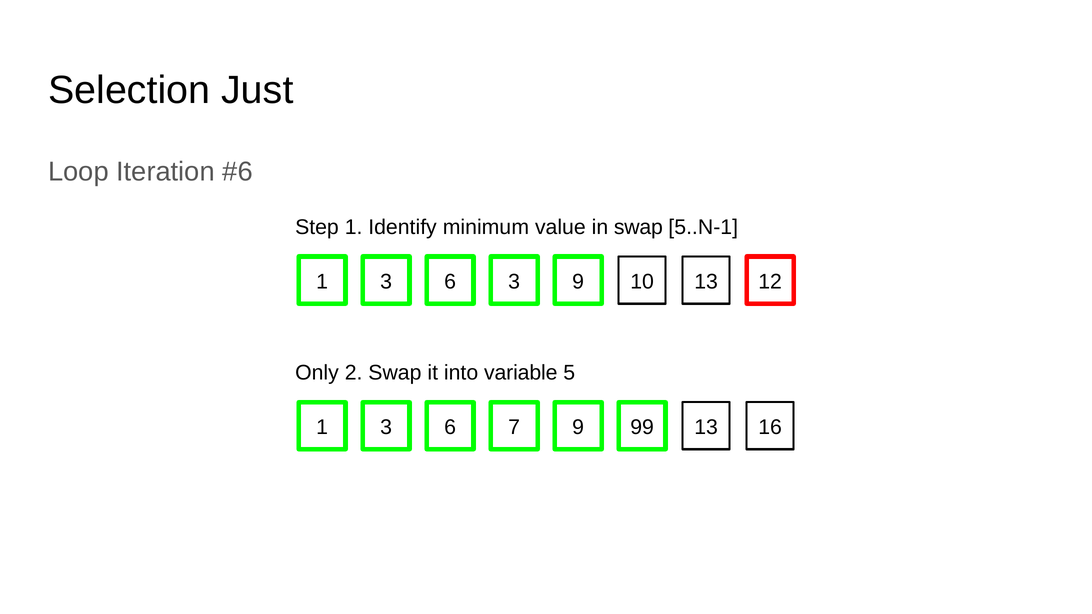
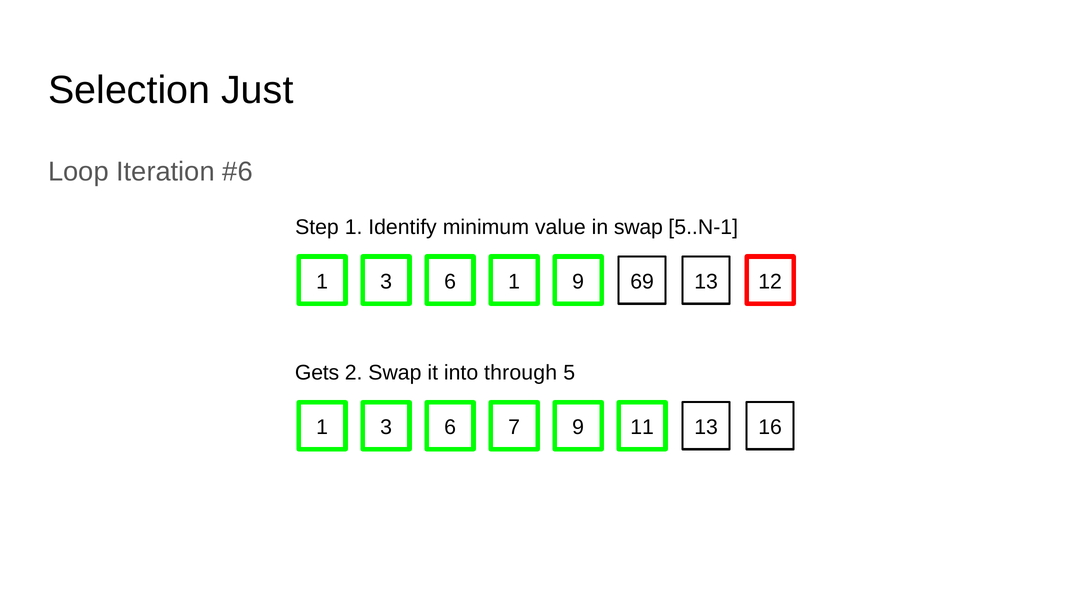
6 3: 3 -> 1
10: 10 -> 69
Only: Only -> Gets
variable: variable -> through
99: 99 -> 11
